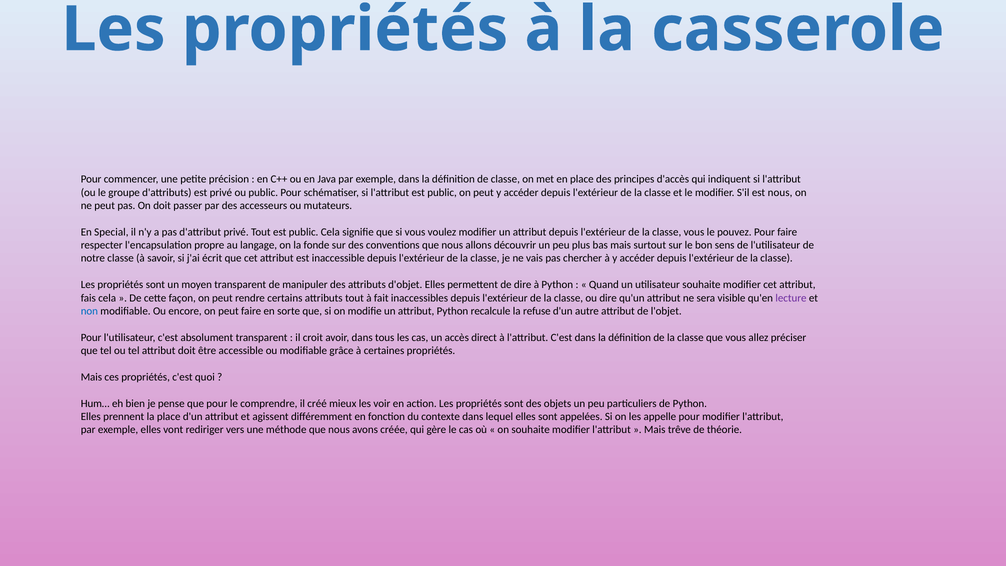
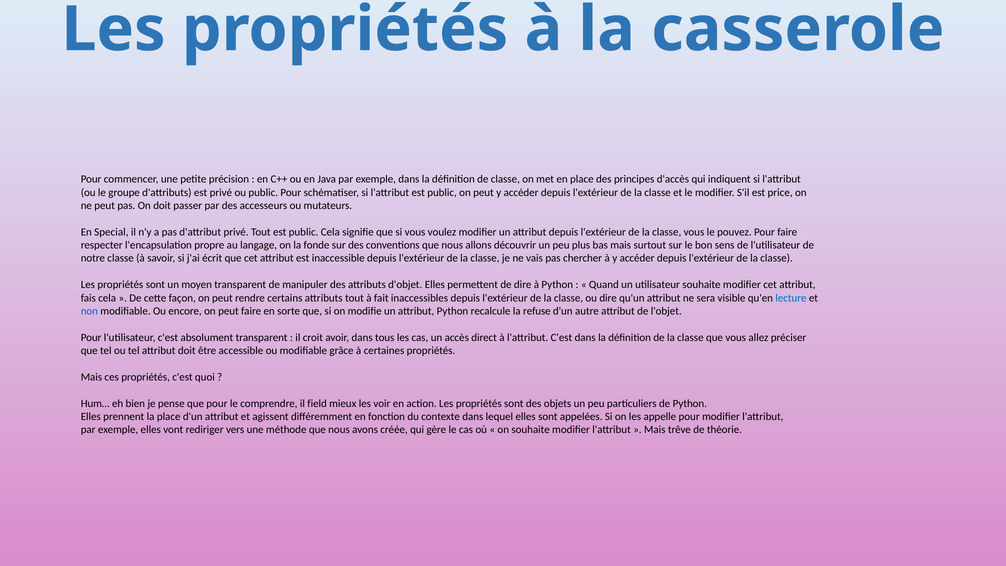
est nous: nous -> price
lecture colour: purple -> blue
créé: créé -> field
